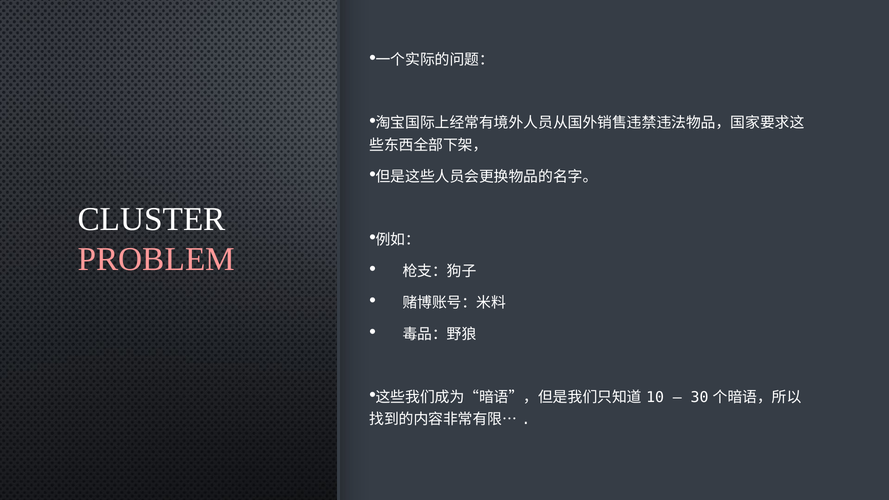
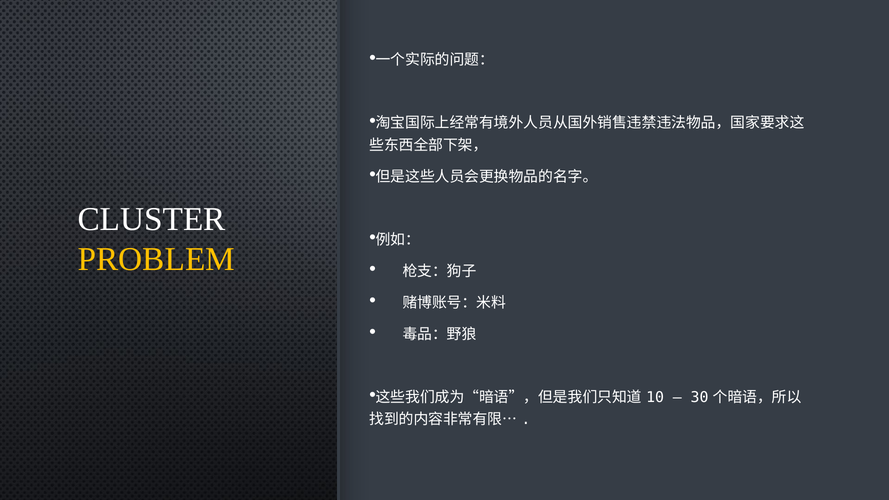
PROBLEM colour: pink -> yellow
